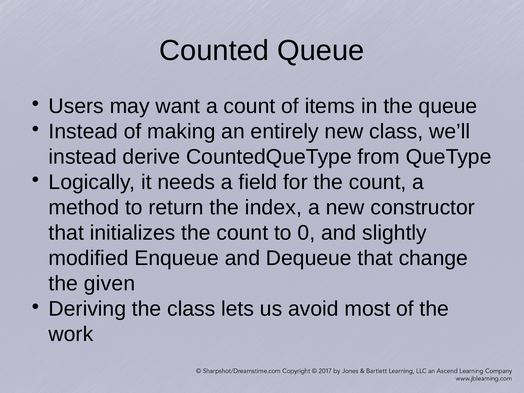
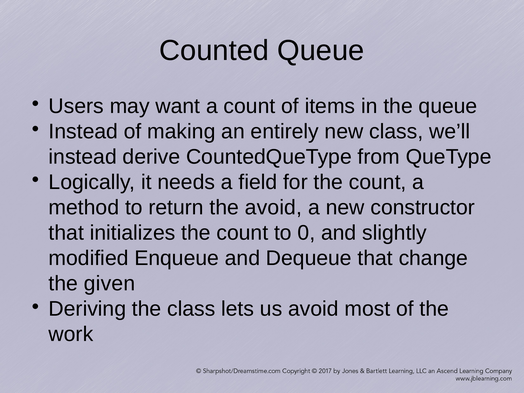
the index: index -> avoid
